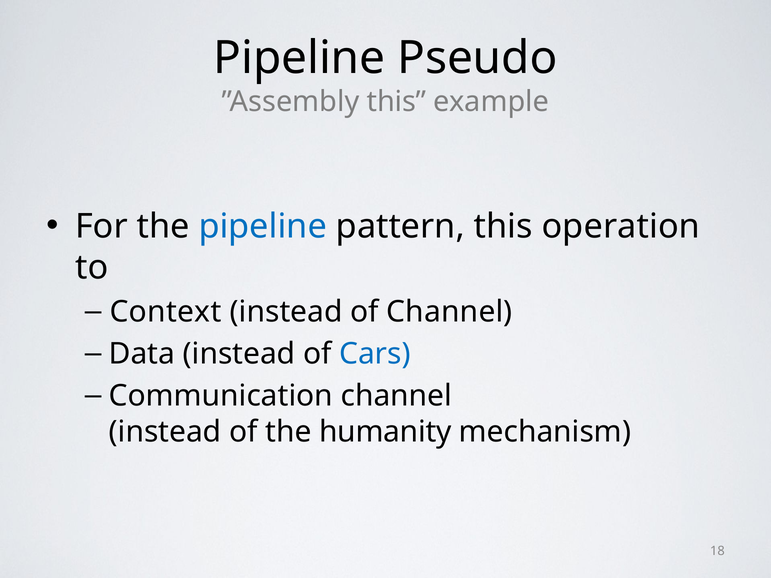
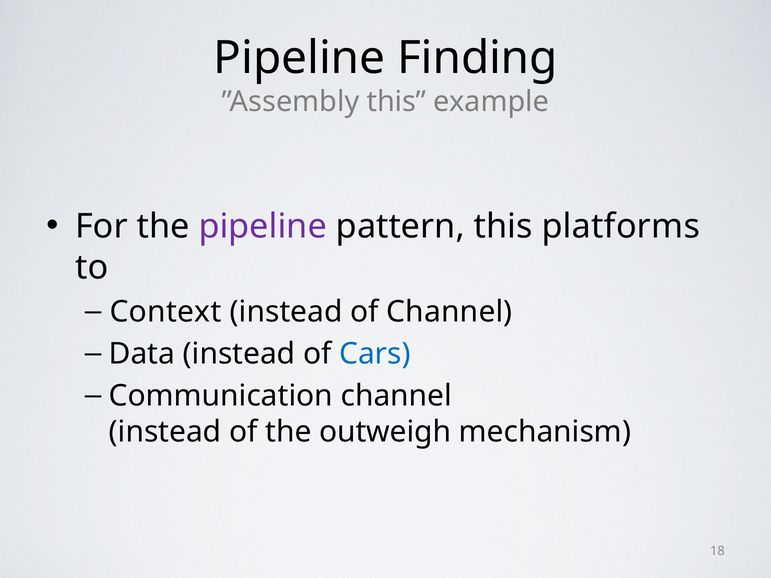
Pseudo: Pseudo -> Finding
pipeline at (263, 227) colour: blue -> purple
operation: operation -> platforms
humanity: humanity -> outweigh
